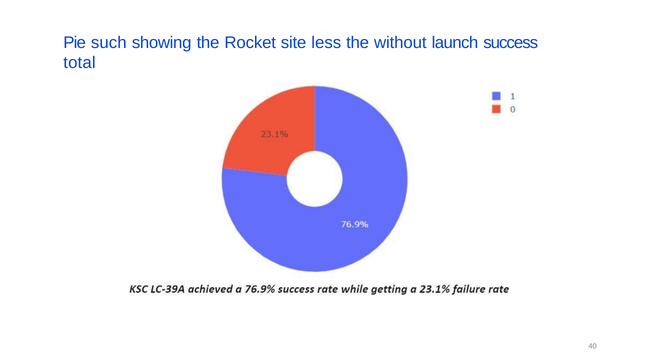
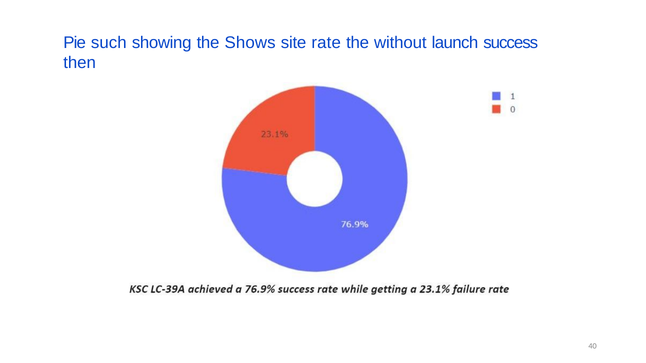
Rocket: Rocket -> Shows
less: less -> rate
total: total -> then
